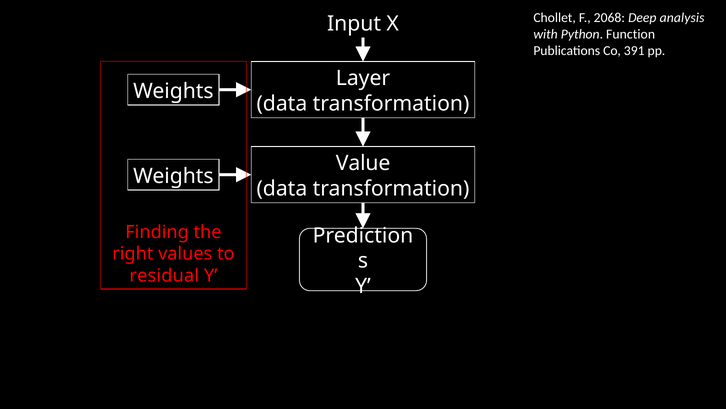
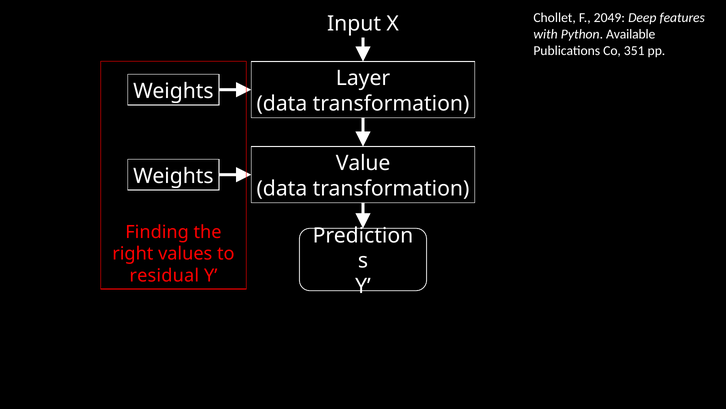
2068: 2068 -> 2049
analysis: analysis -> features
Function: Function -> Available
391: 391 -> 351
